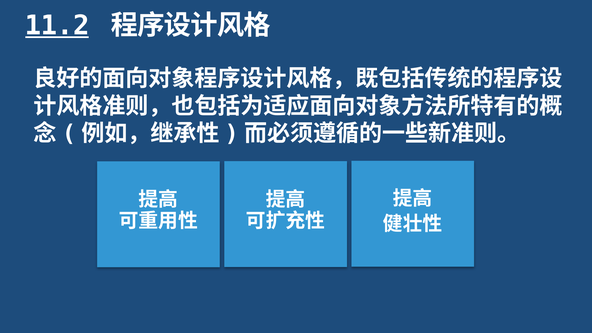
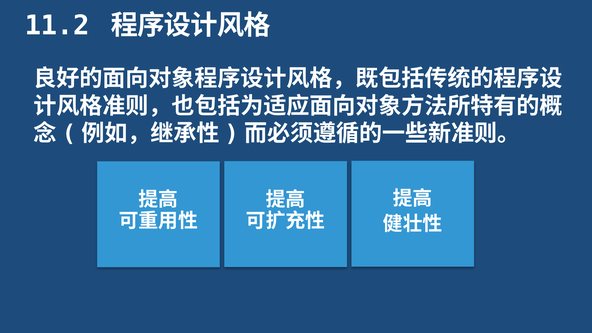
11.2 underline: present -> none
